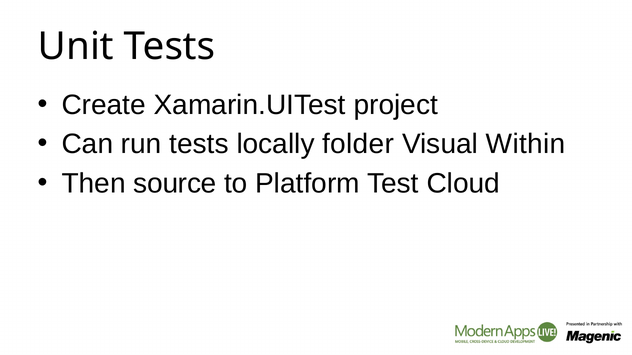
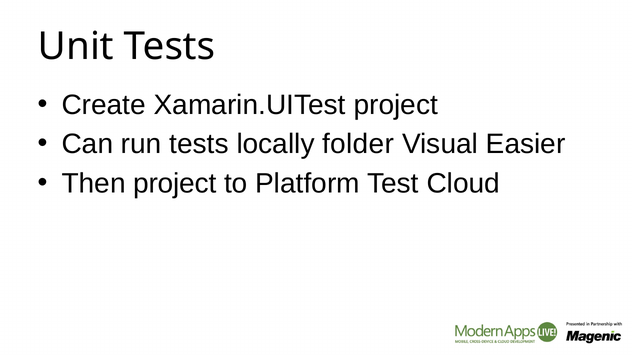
Within: Within -> Easier
Then source: source -> project
